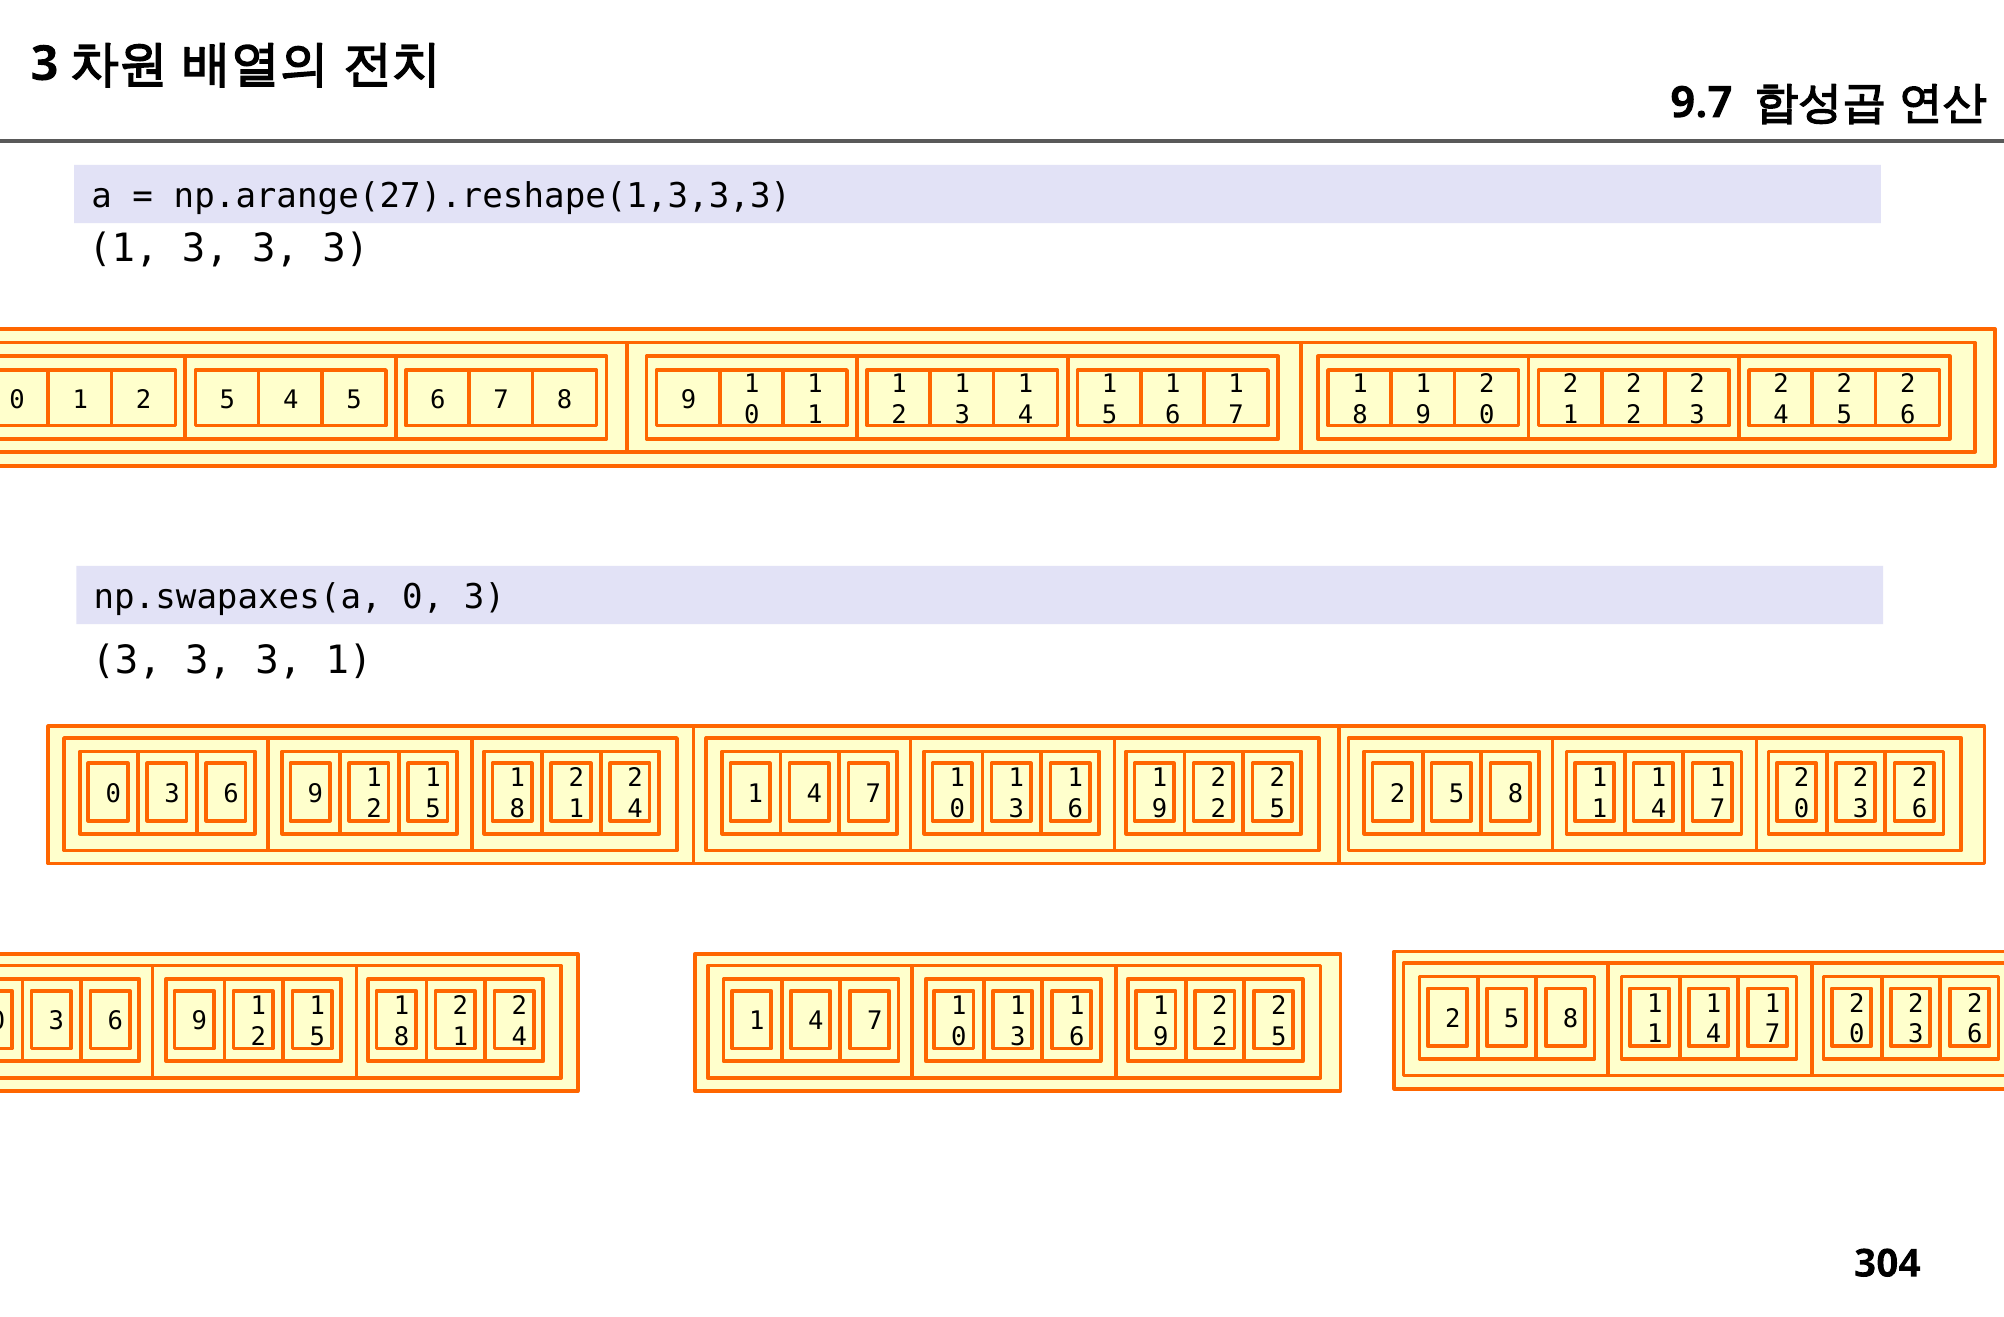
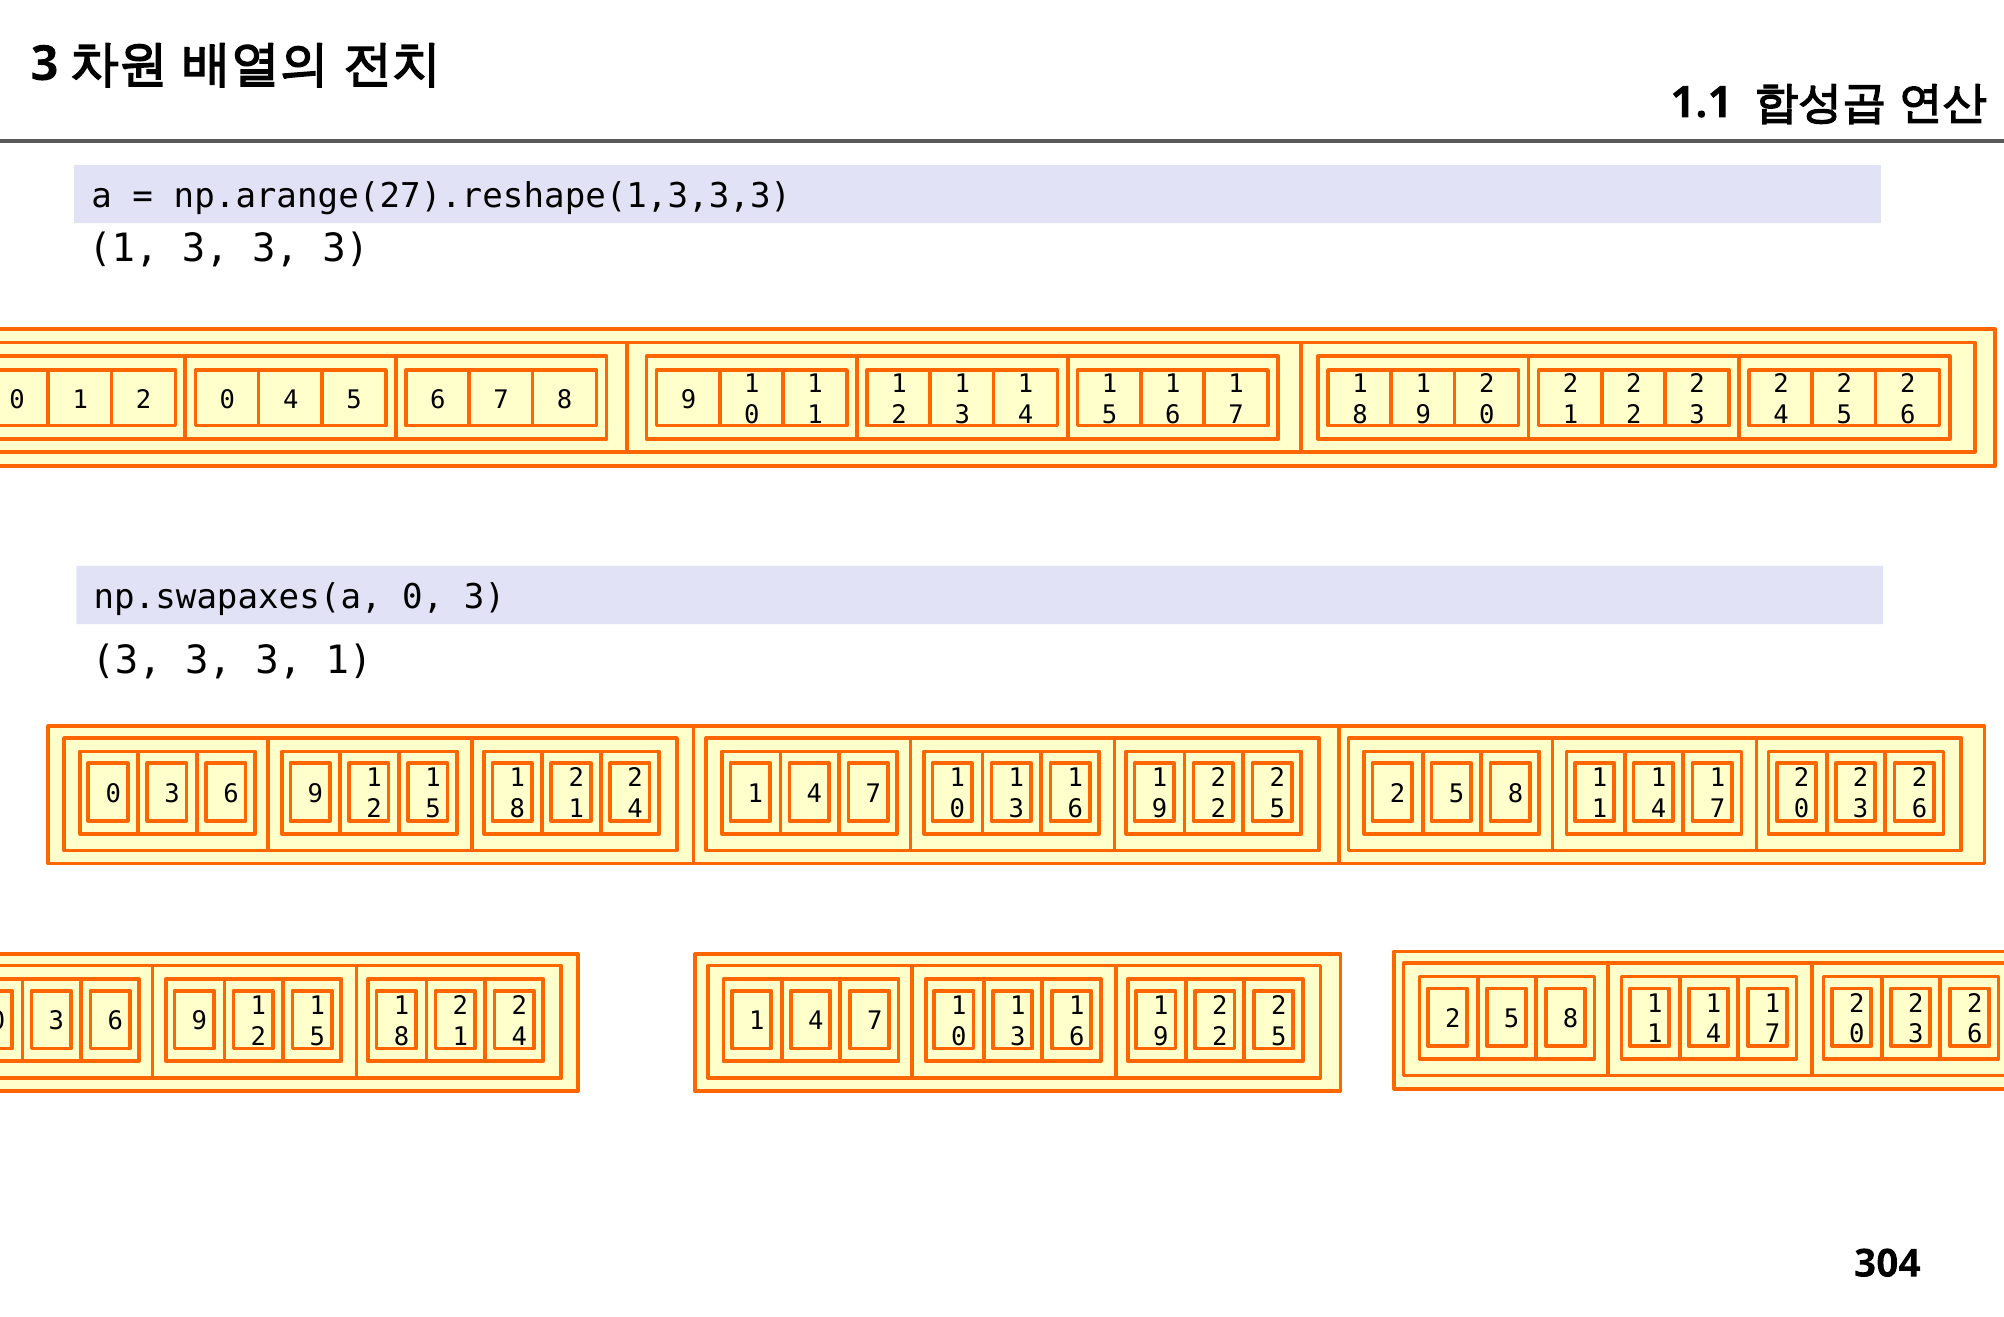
9.7: 9.7 -> 1.1
1 2 5: 5 -> 0
